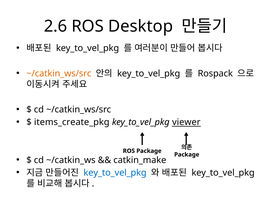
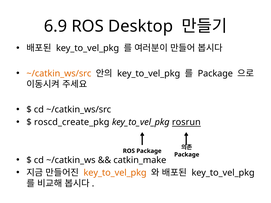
2.6: 2.6 -> 6.9
Rospack at (215, 74): Rospack -> Package
items_create_pkg: items_create_pkg -> roscd_create_pkg
viewer: viewer -> rosrun
key_to_vel_pkg at (115, 173) colour: blue -> orange
